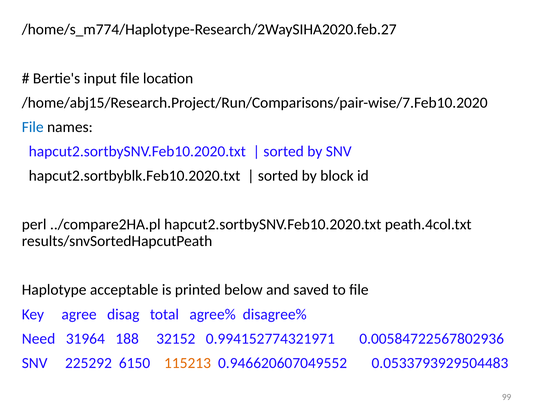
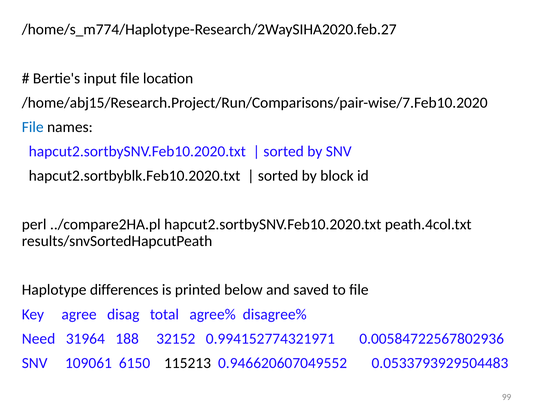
acceptable: acceptable -> differences
225292: 225292 -> 109061
115213 colour: orange -> black
